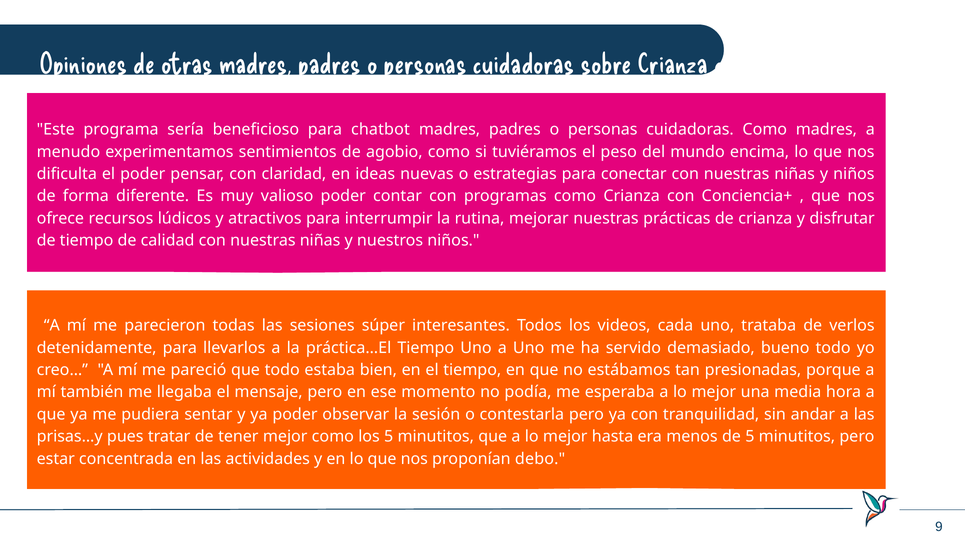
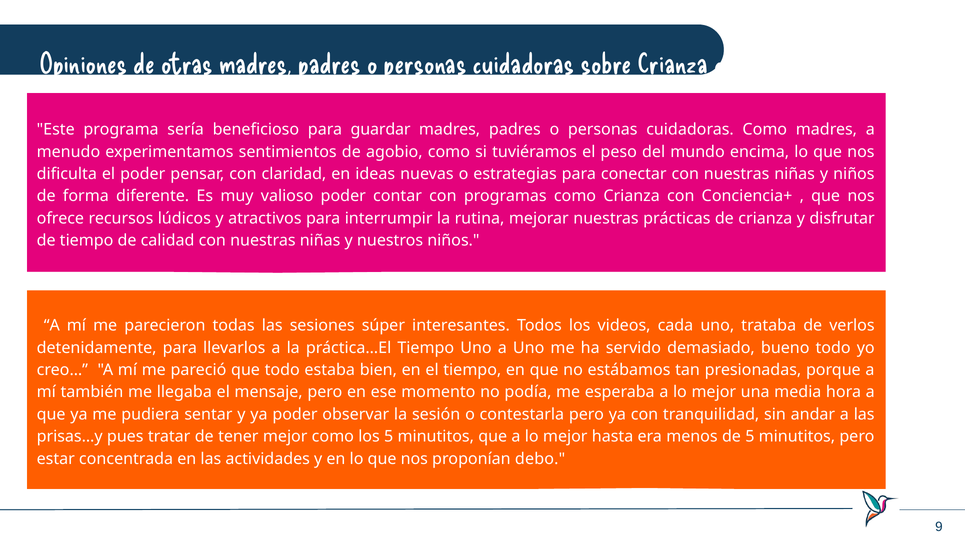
chatbot: chatbot -> guardar
